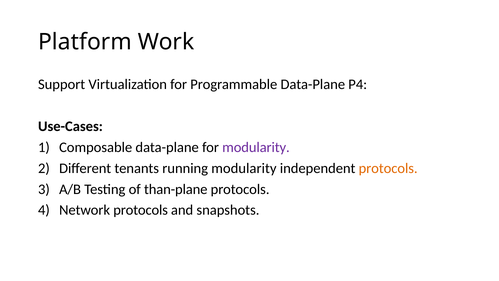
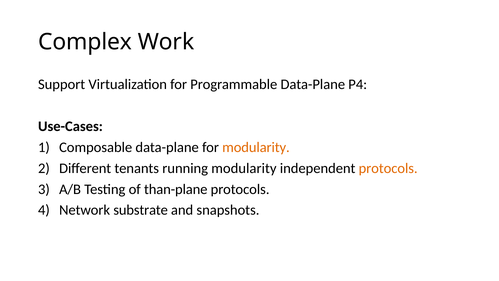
Platform: Platform -> Complex
modularity at (256, 147) colour: purple -> orange
Network protocols: protocols -> substrate
